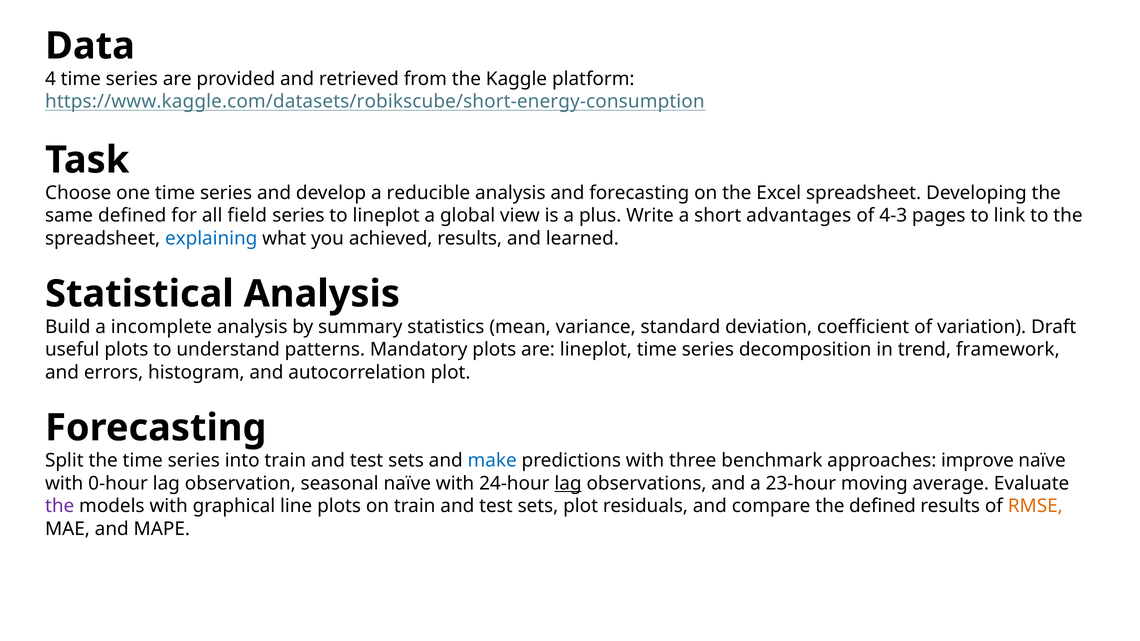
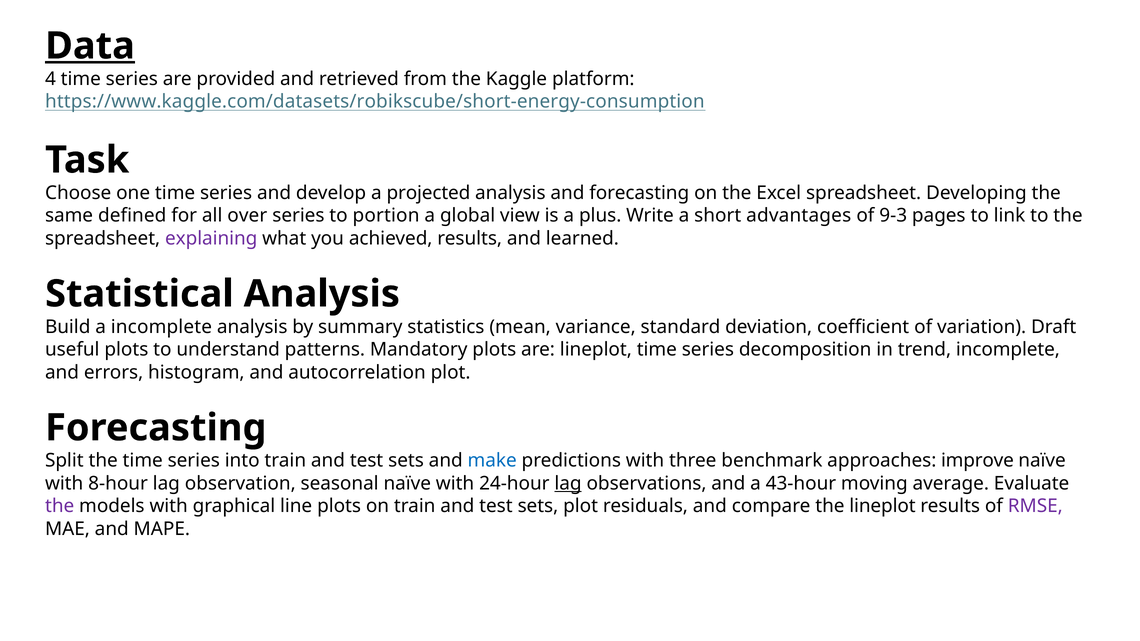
Data underline: none -> present
reducible: reducible -> projected
field: field -> over
to lineplot: lineplot -> portion
4-3: 4-3 -> 9-3
explaining colour: blue -> purple
trend framework: framework -> incomplete
0-hour: 0-hour -> 8-hour
23-hour: 23-hour -> 43-hour
the defined: defined -> lineplot
RMSE colour: orange -> purple
